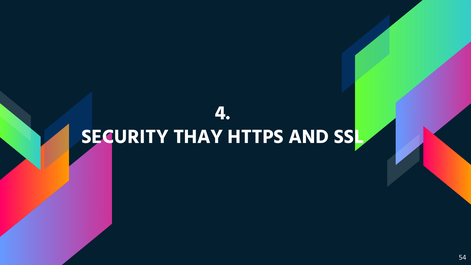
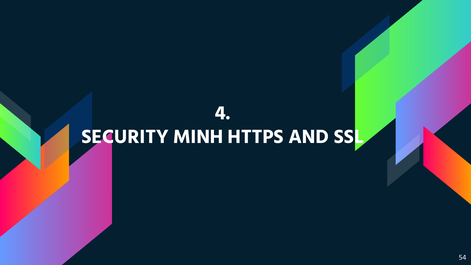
THAY: THAY -> MINH
